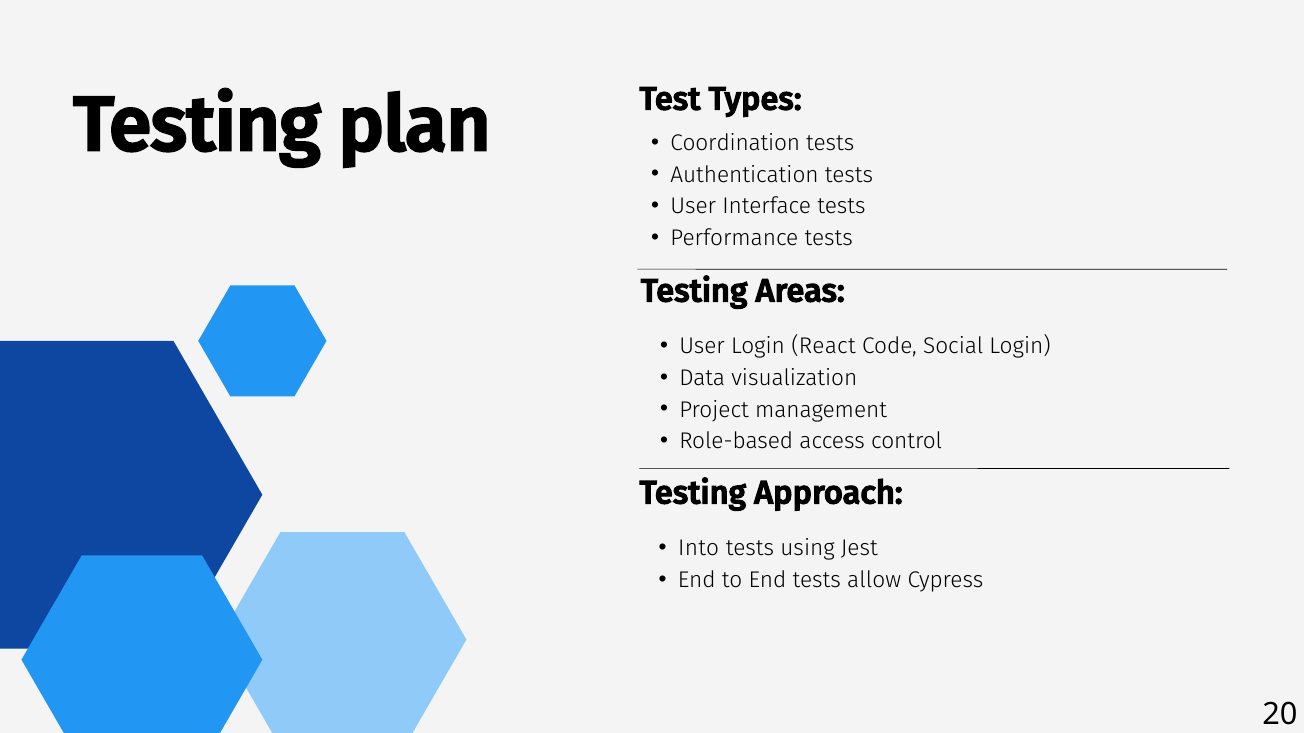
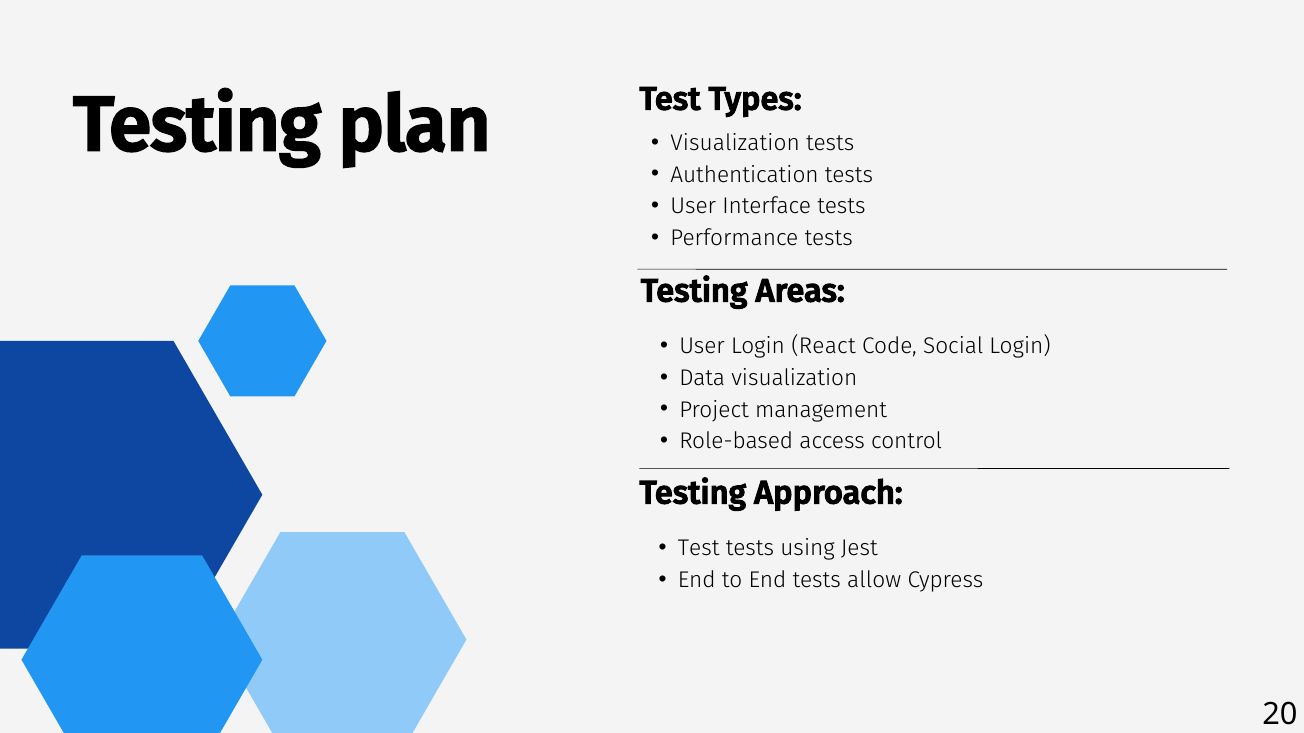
Coordination at (735, 143): Coordination -> Visualization
Into at (699, 549): Into -> Test
